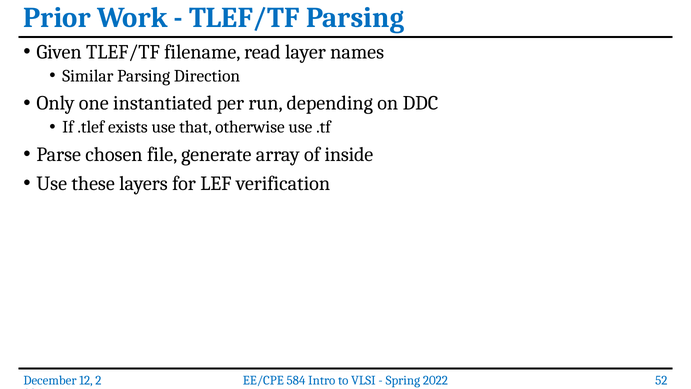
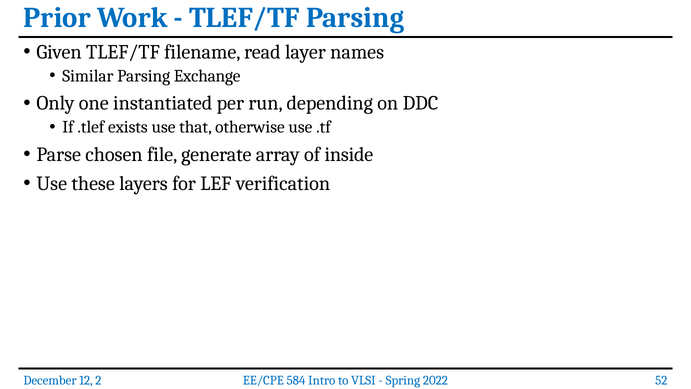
Direction: Direction -> Exchange
